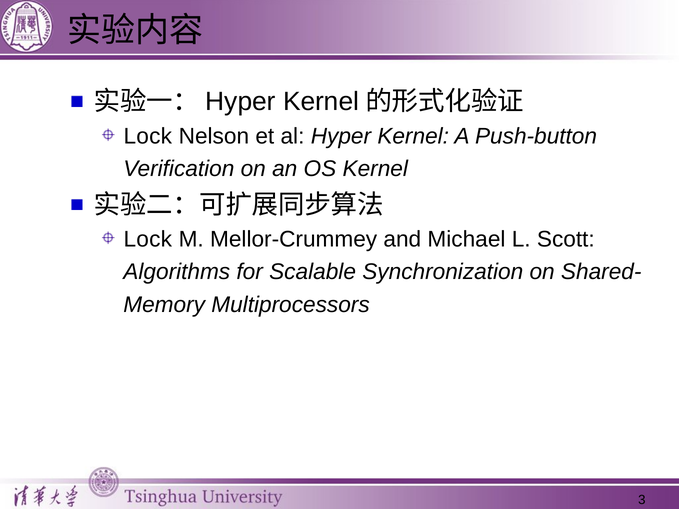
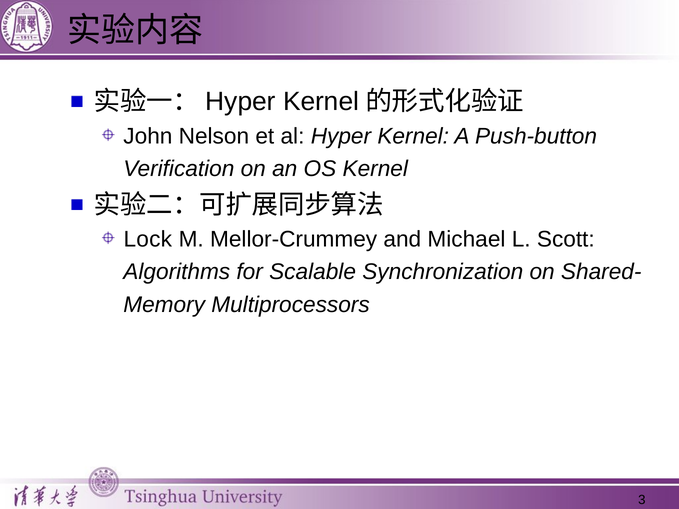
Lock at (148, 136): Lock -> John
